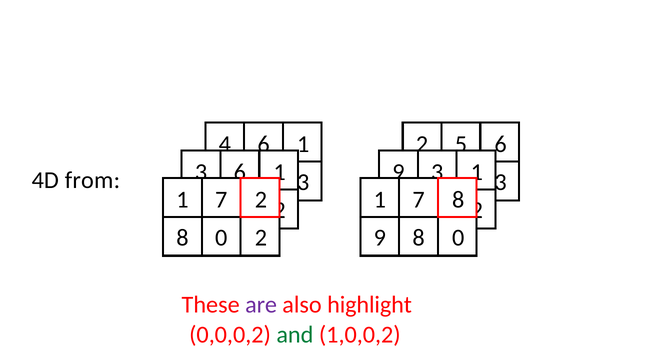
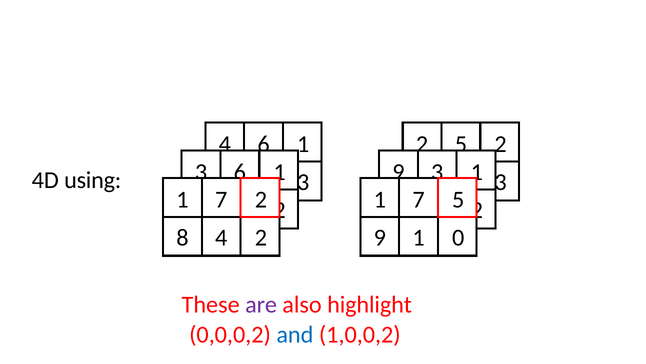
6 at (501, 144): 6 -> 2
from: from -> using
7 8: 8 -> 5
0 at (221, 237): 0 -> 4
9 8: 8 -> 1
and colour: green -> blue
